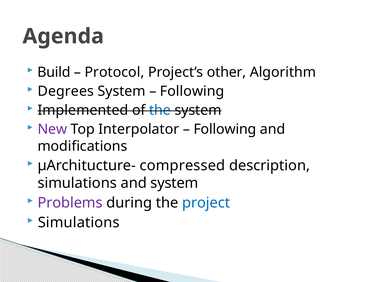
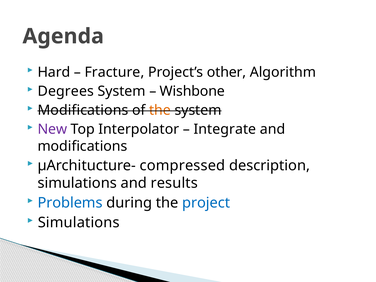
Build: Build -> Hard
Protocol: Protocol -> Fracture
Following at (192, 91): Following -> Wishbone
Implemented at (83, 110): Implemented -> Modifications
the at (160, 110) colour: blue -> orange
Following at (225, 129): Following -> Integrate
and system: system -> results
Problems colour: purple -> blue
